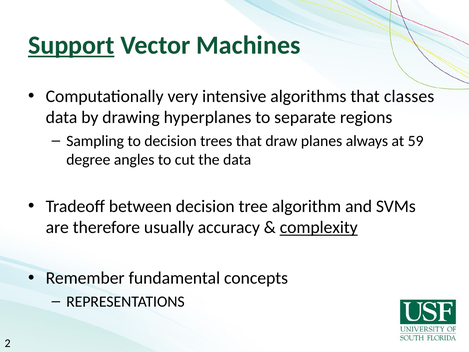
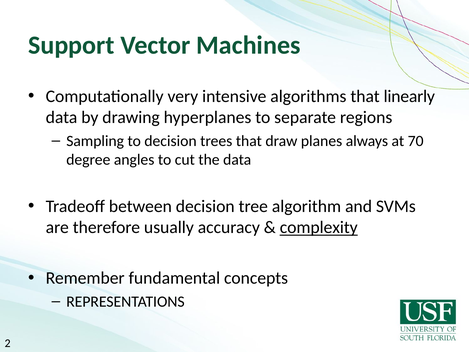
Support underline: present -> none
classes: classes -> linearly
59: 59 -> 70
